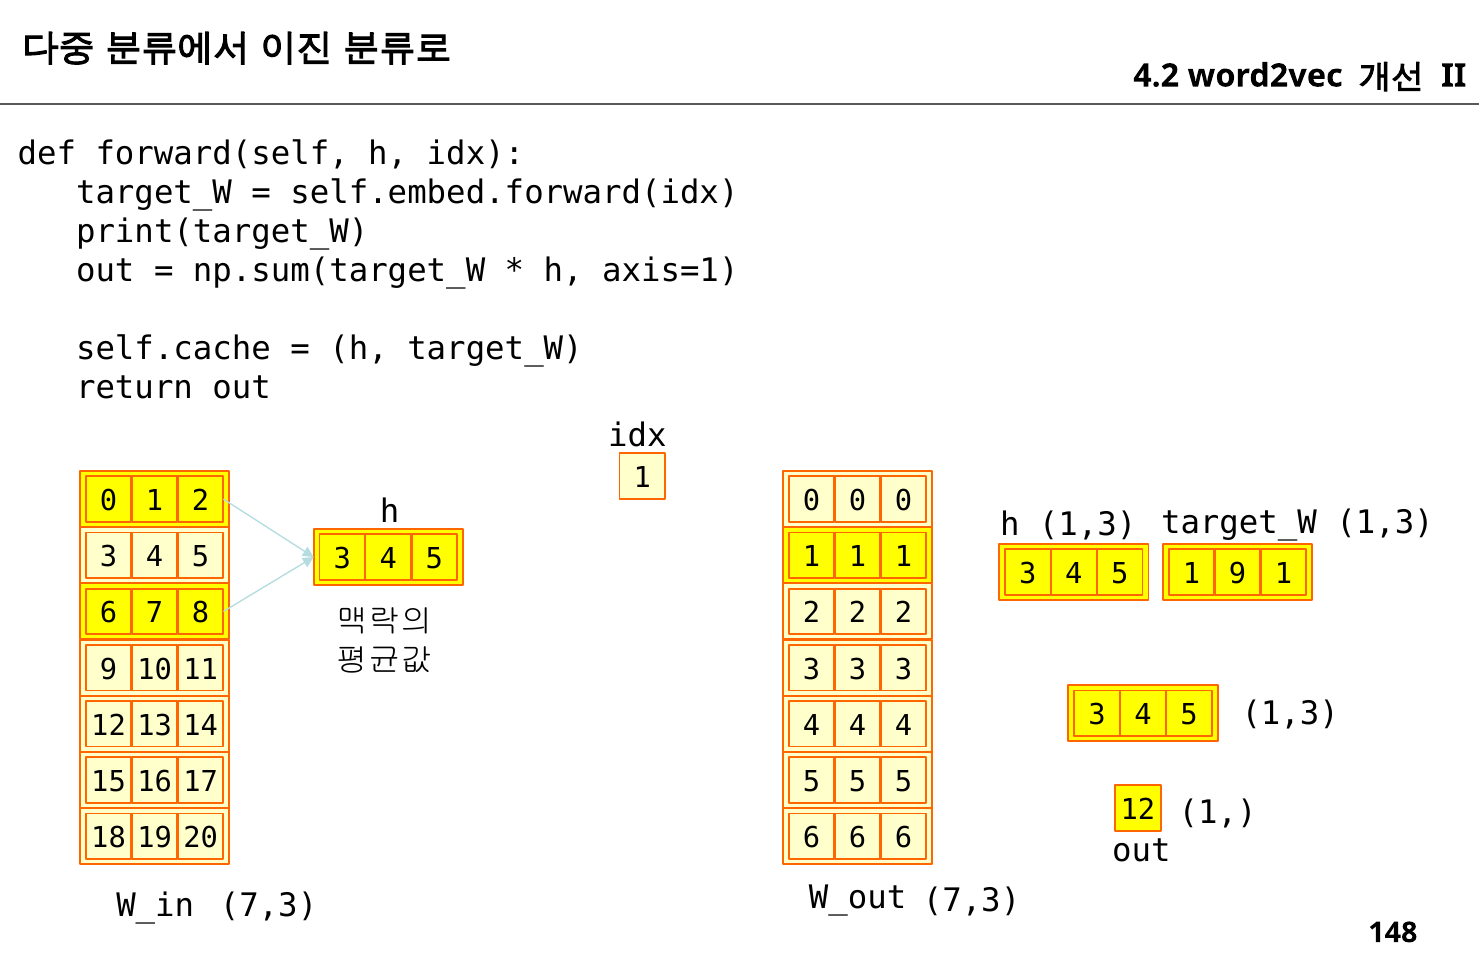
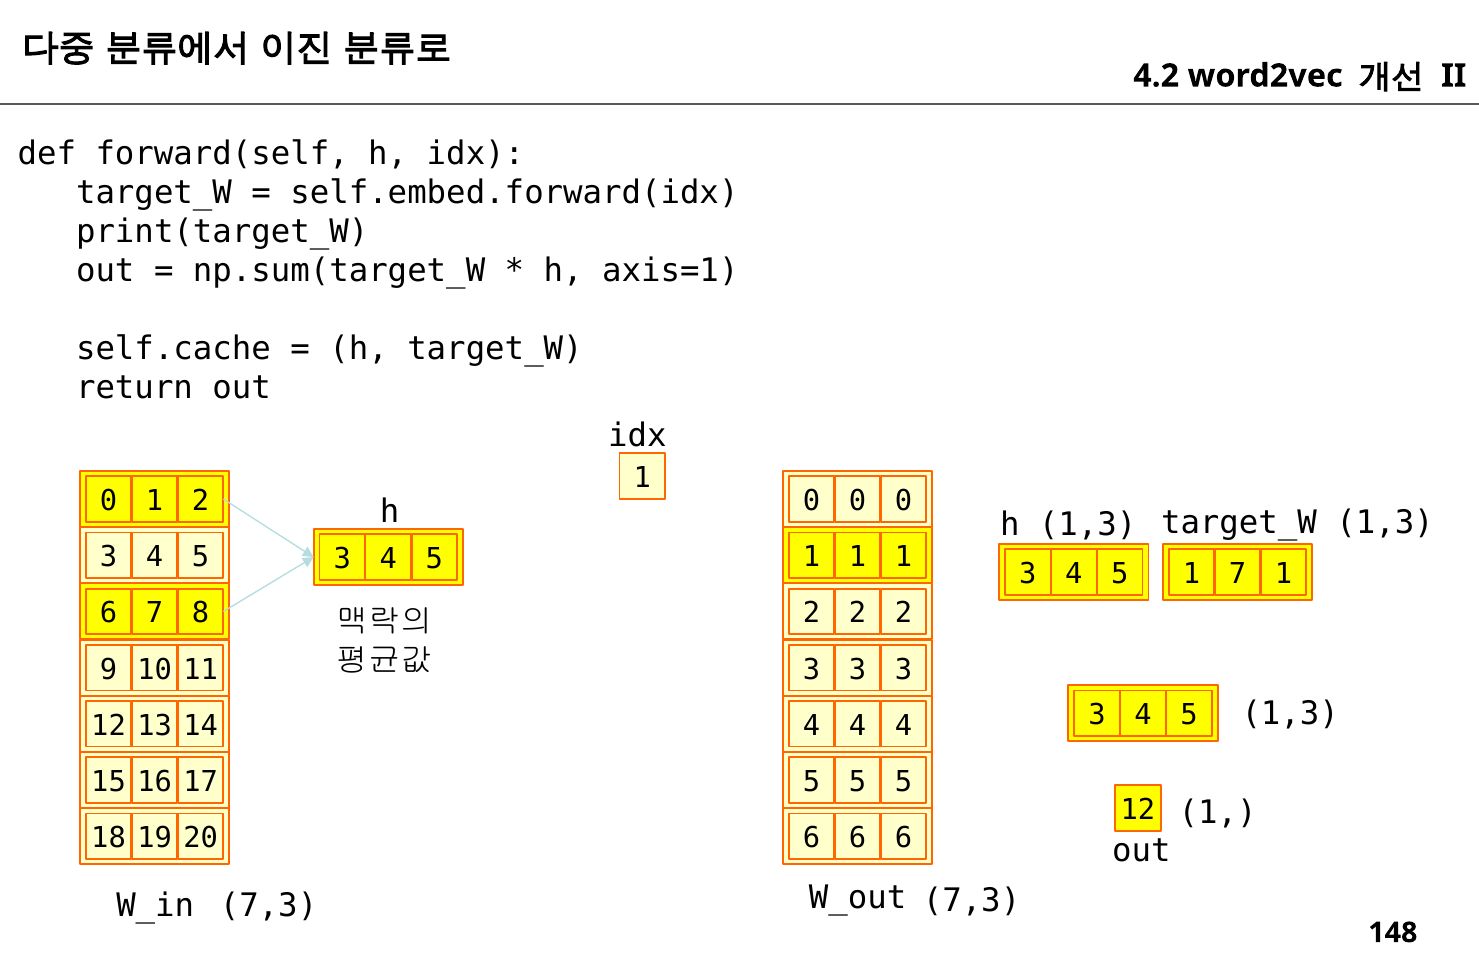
1 9: 9 -> 7
